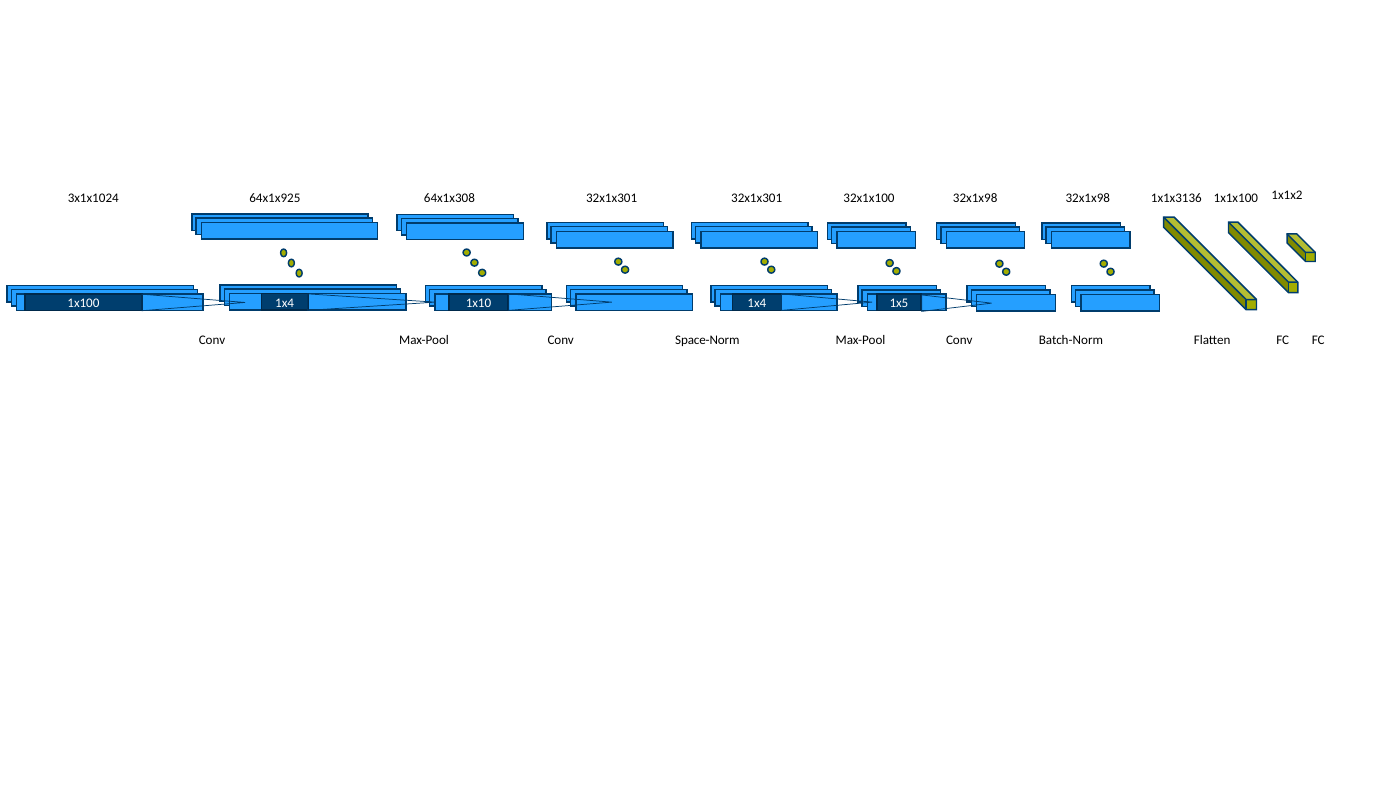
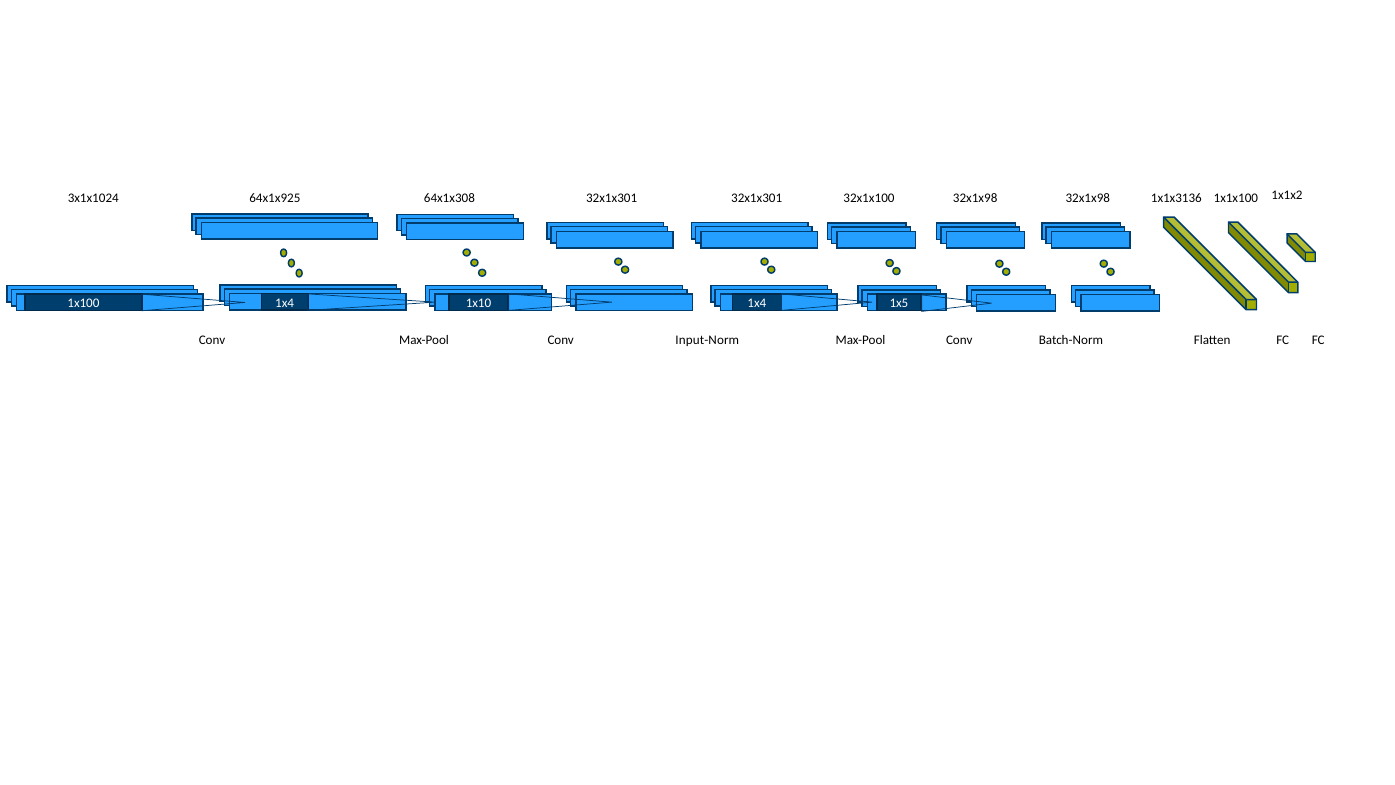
Space-Norm: Space-Norm -> Input-Norm
